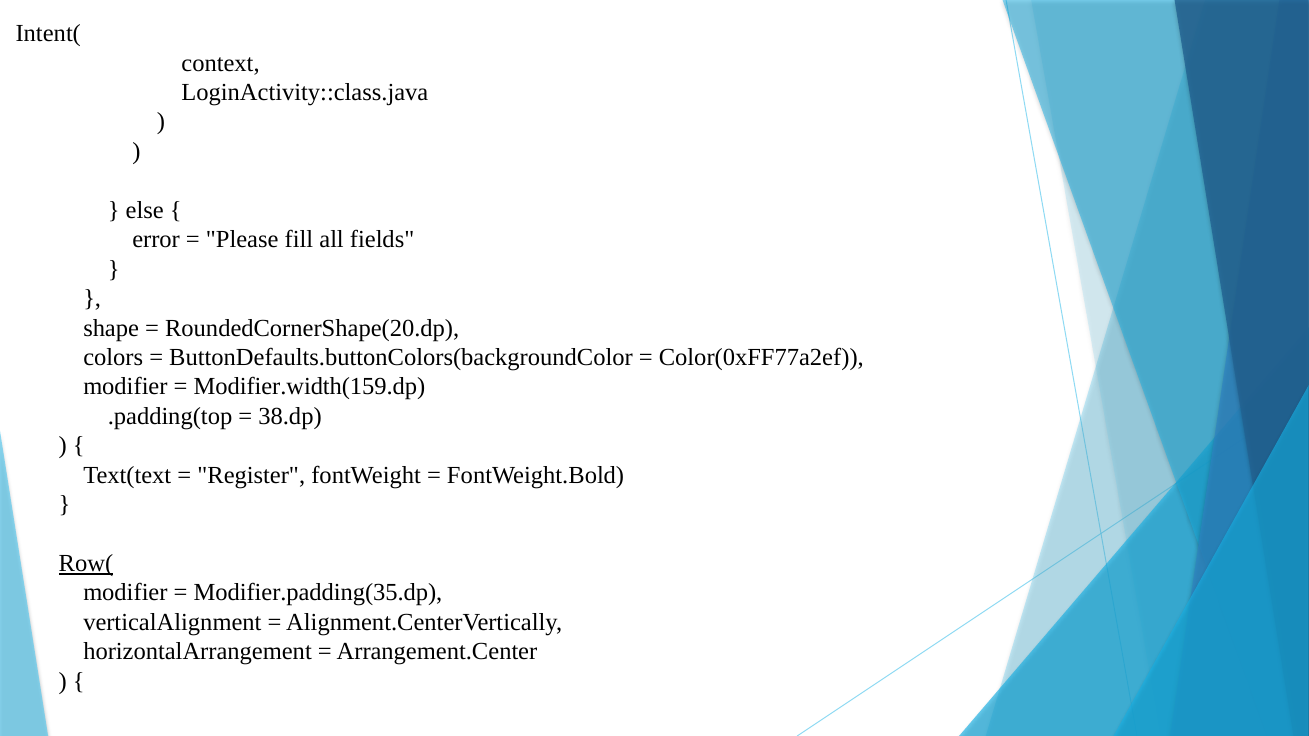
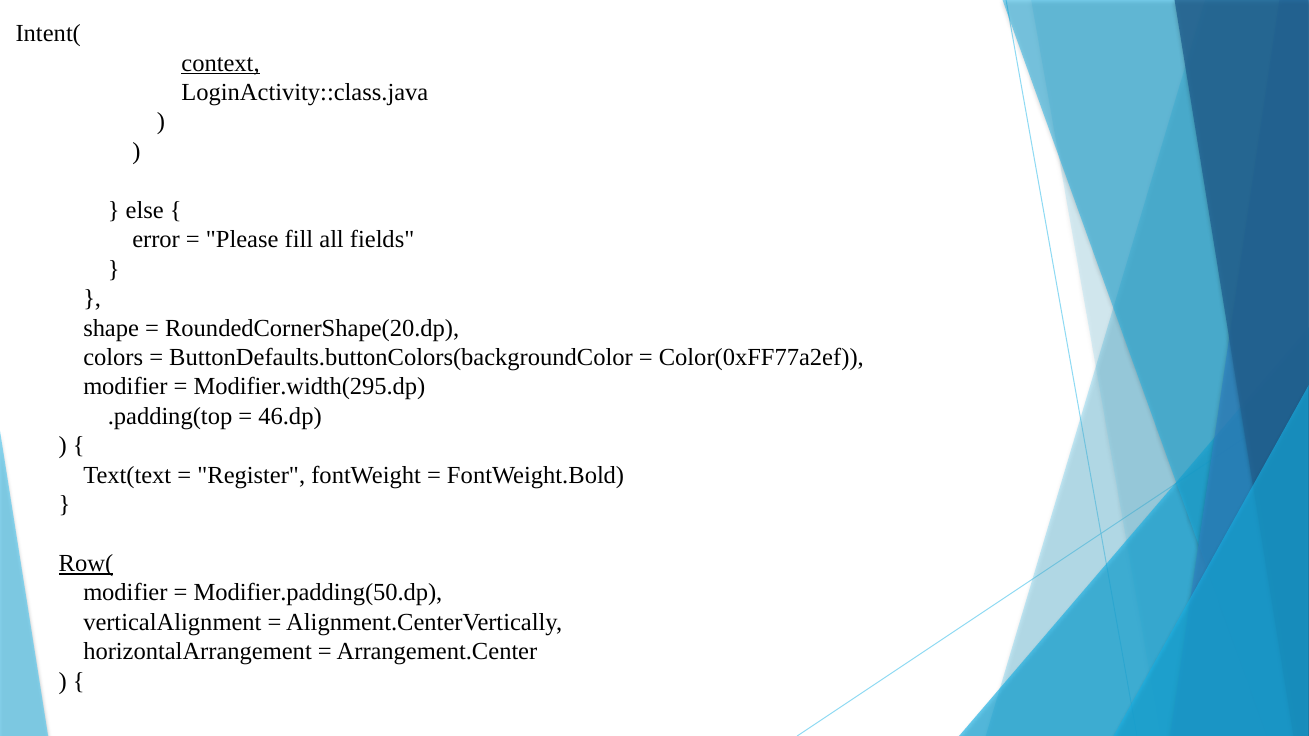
context underline: none -> present
Modifier.width(159.dp: Modifier.width(159.dp -> Modifier.width(295.dp
38.dp: 38.dp -> 46.dp
Modifier.padding(35.dp: Modifier.padding(35.dp -> Modifier.padding(50.dp
